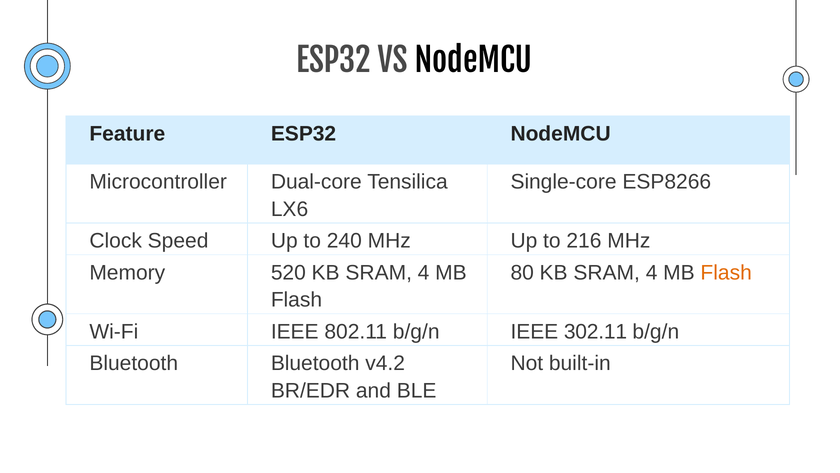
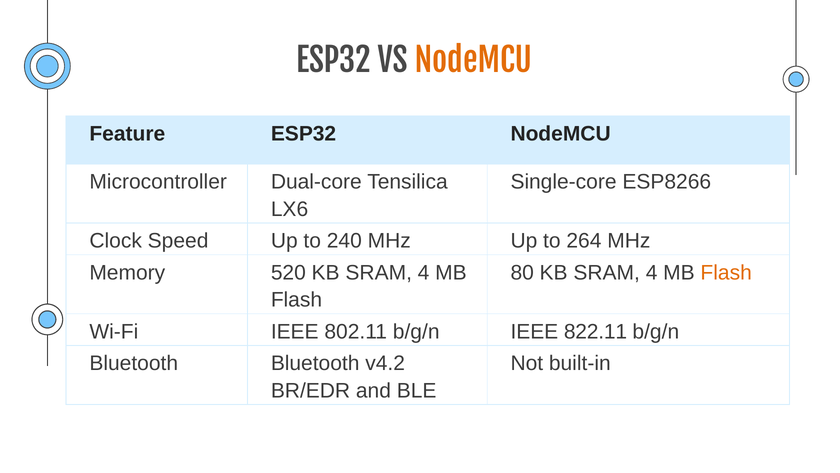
NodeMCU at (473, 61) colour: black -> orange
216: 216 -> 264
302.11: 302.11 -> 822.11
